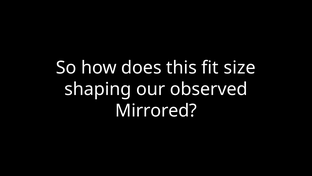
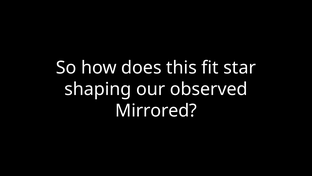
size: size -> star
